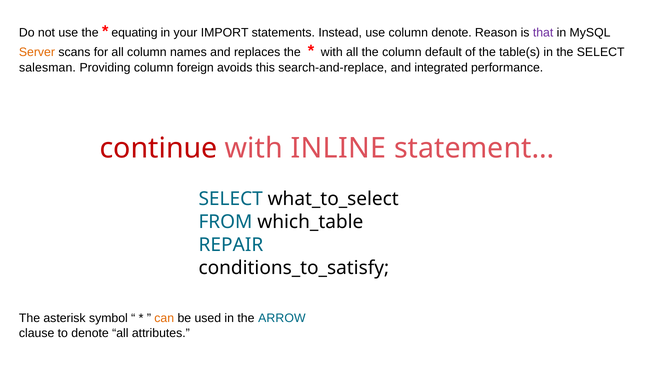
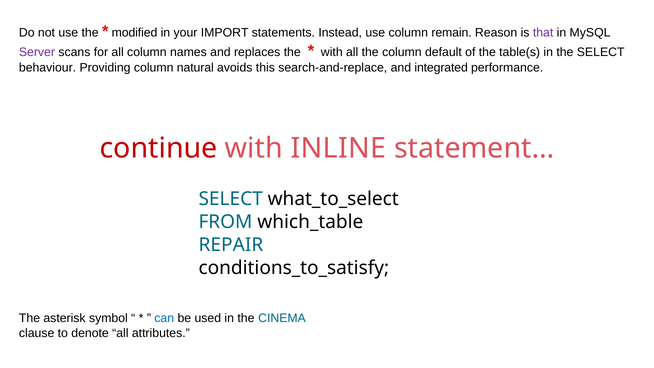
equating: equating -> modified
column denote: denote -> remain
Server colour: orange -> purple
salesman: salesman -> behaviour
foreign: foreign -> natural
can colour: orange -> blue
ARROW: ARROW -> CINEMA
